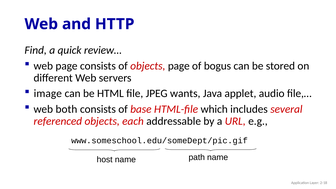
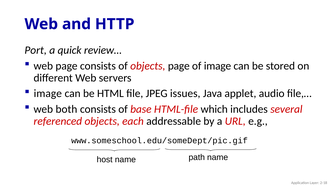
Find: Find -> Port
of bogus: bogus -> image
wants: wants -> issues
